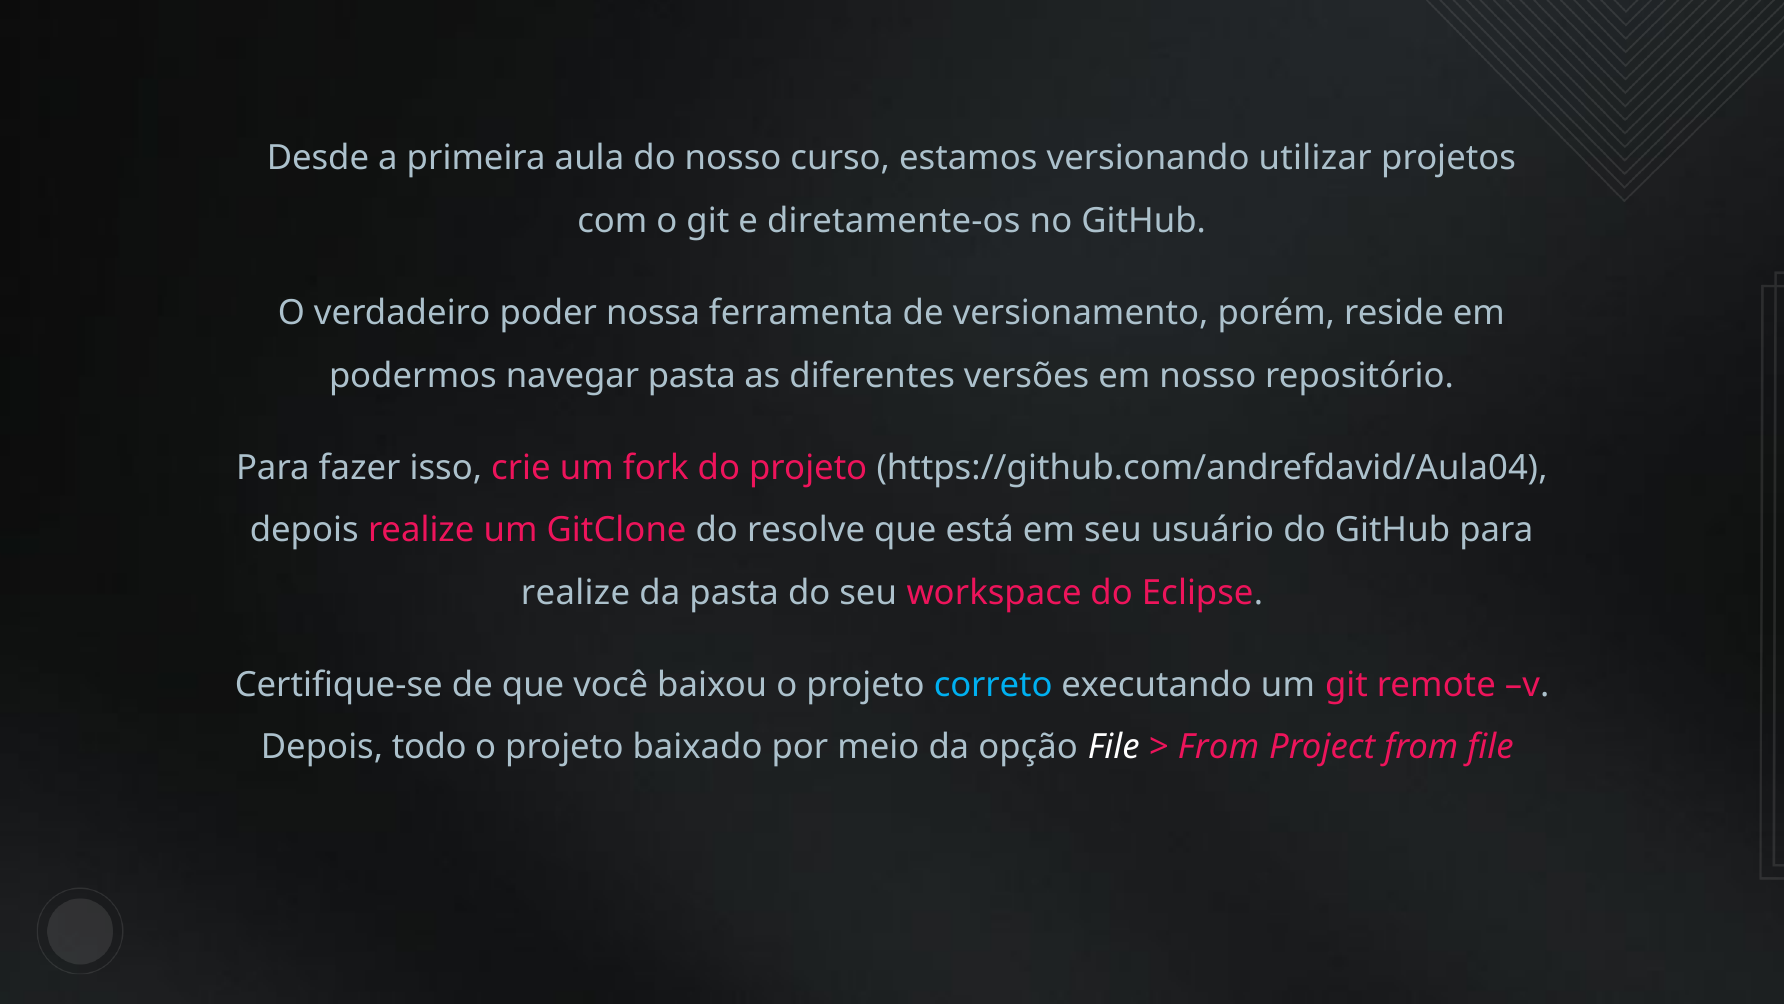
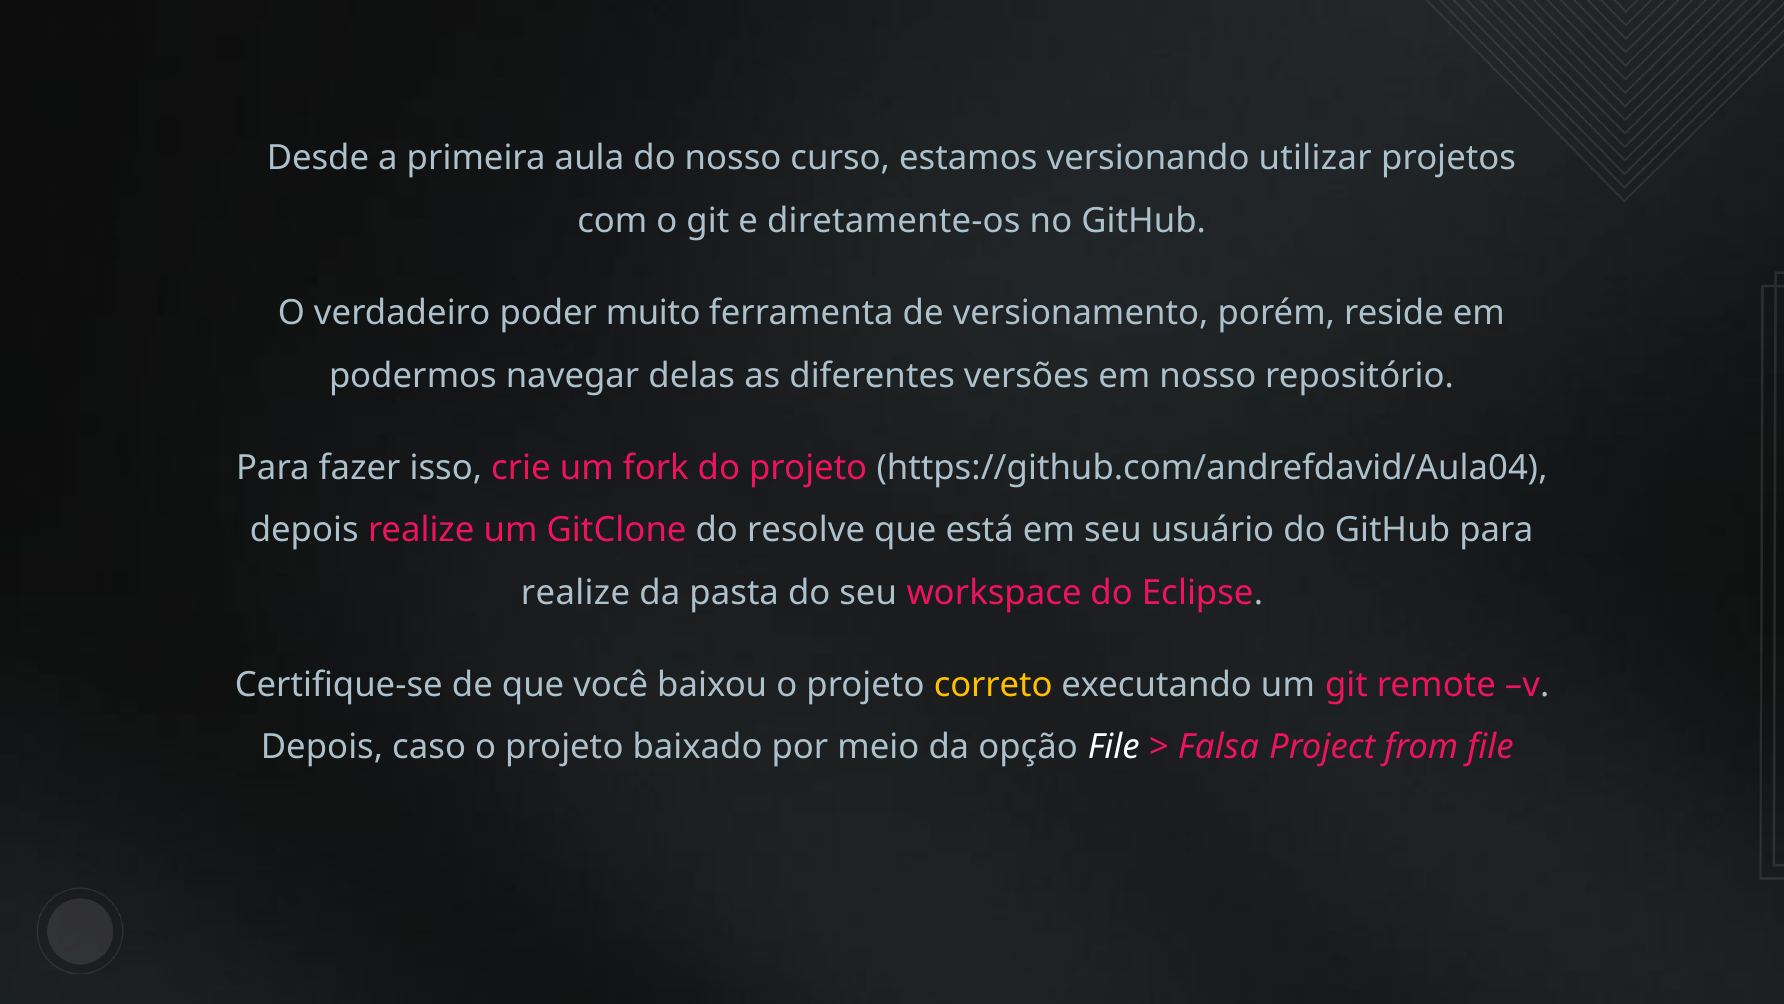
nossa: nossa -> muito
navegar pasta: pasta -> delas
correto colour: light blue -> yellow
todo: todo -> caso
From at (1219, 747): From -> Falsa
